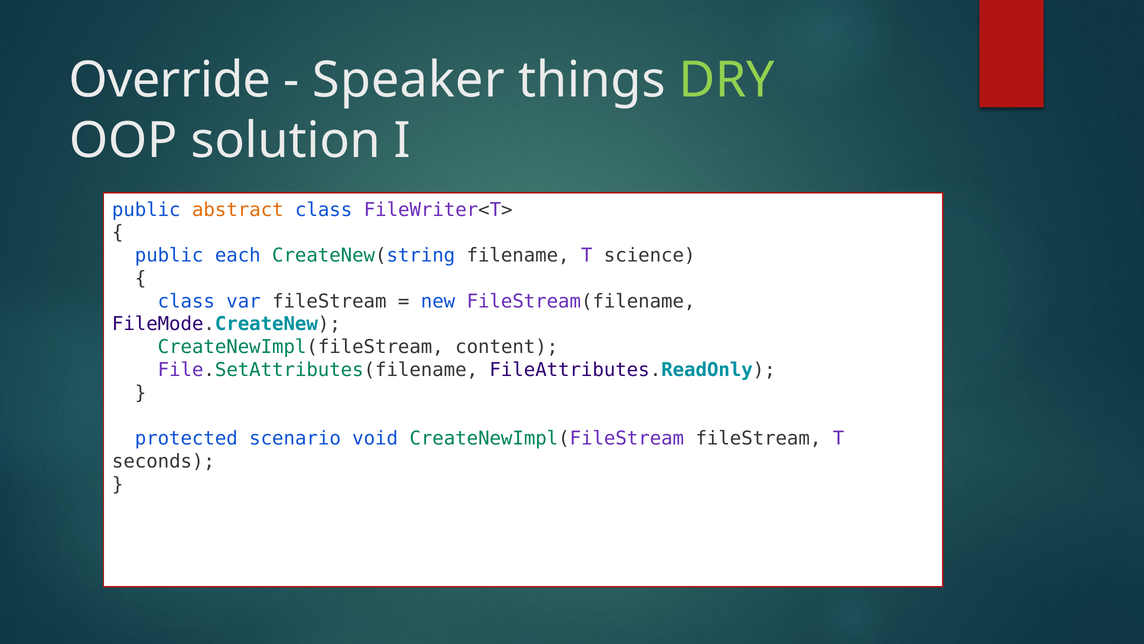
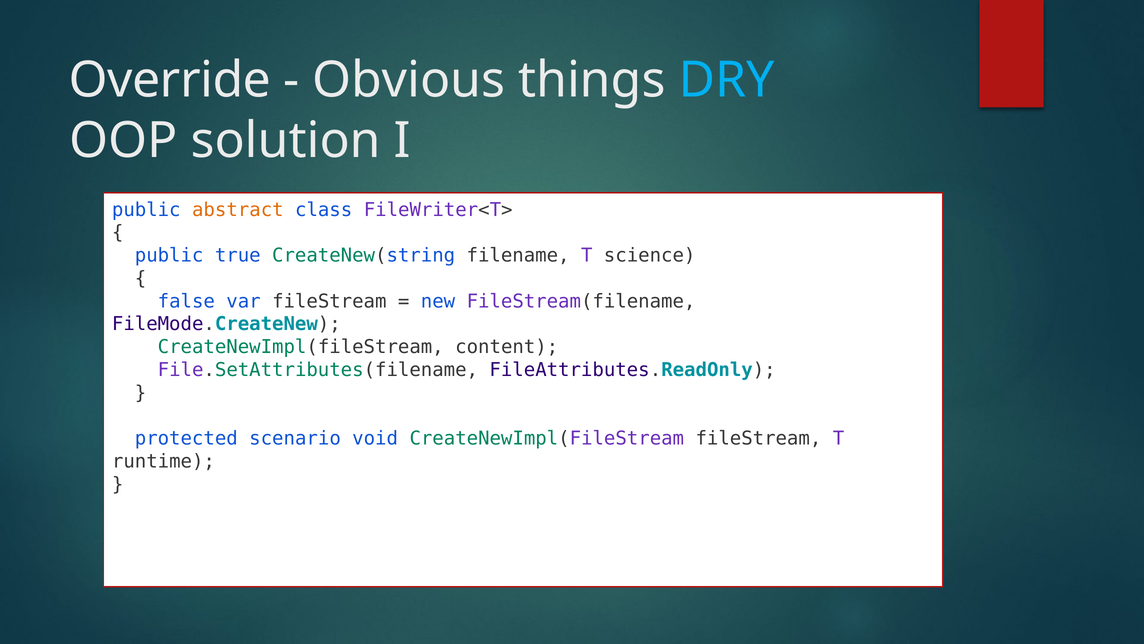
Speaker: Speaker -> Obvious
DRY colour: light green -> light blue
each: each -> true
class at (186, 301): class -> false
seconds: seconds -> runtime
